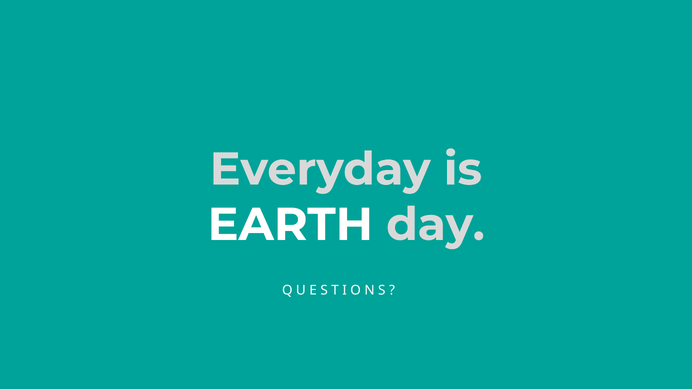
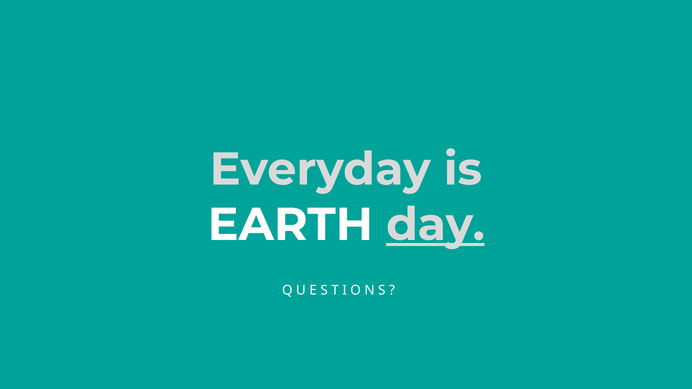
day underline: none -> present
